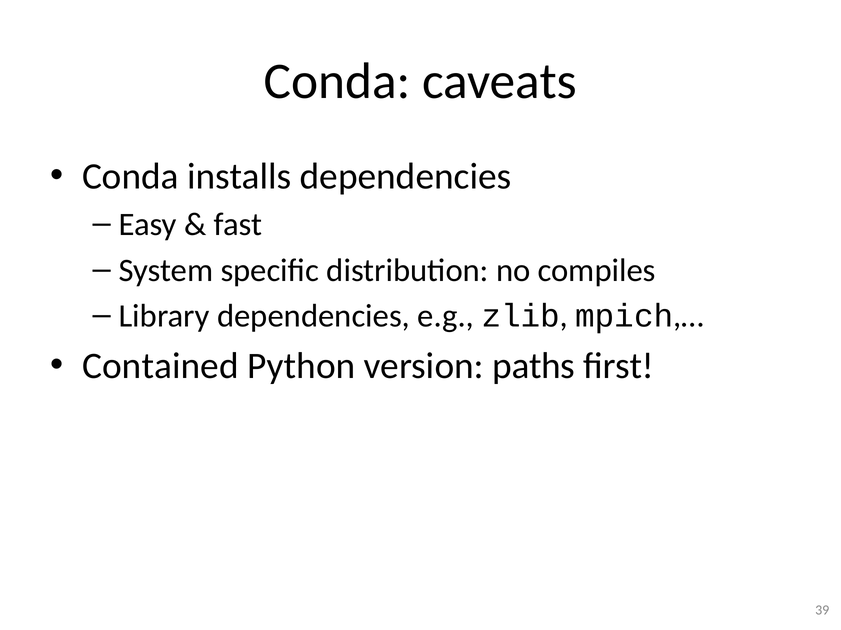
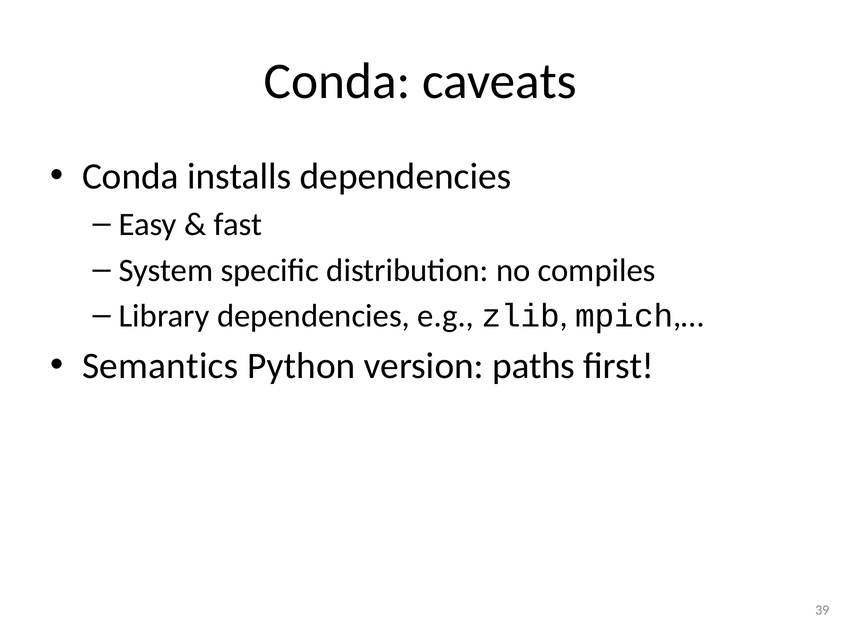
Contained: Contained -> Semantics
